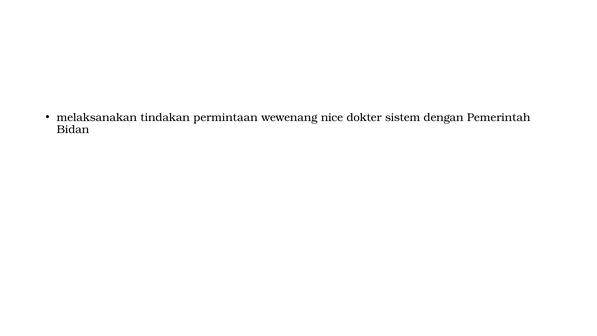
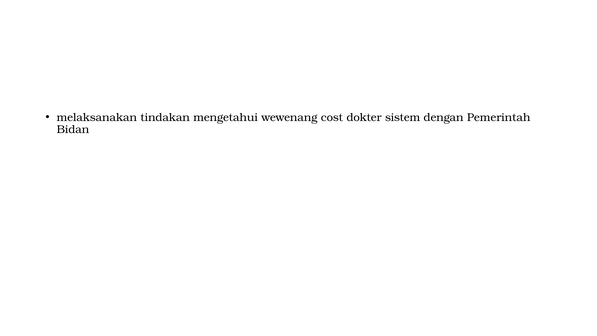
permintaan: permintaan -> mengetahui
nice: nice -> cost
